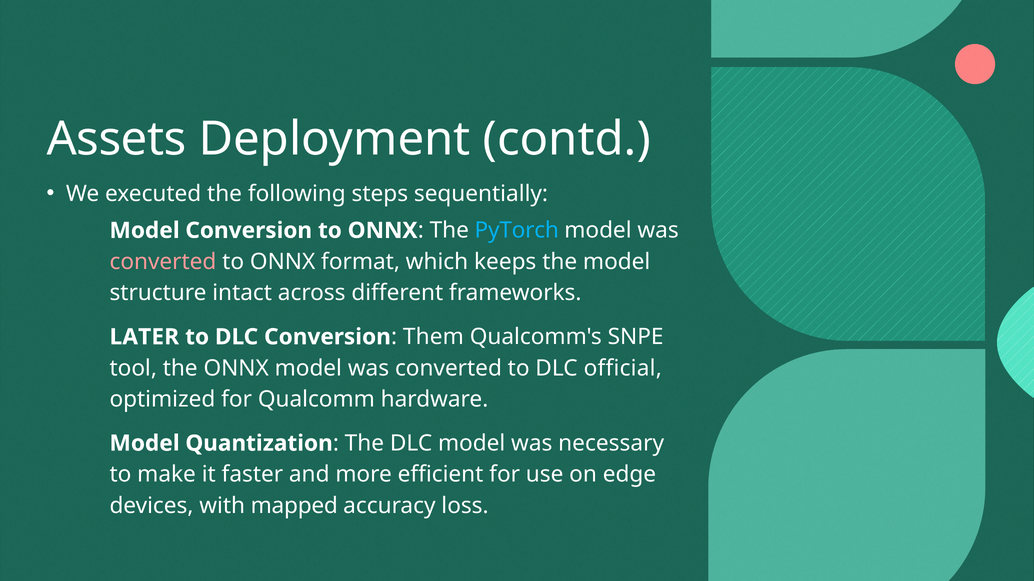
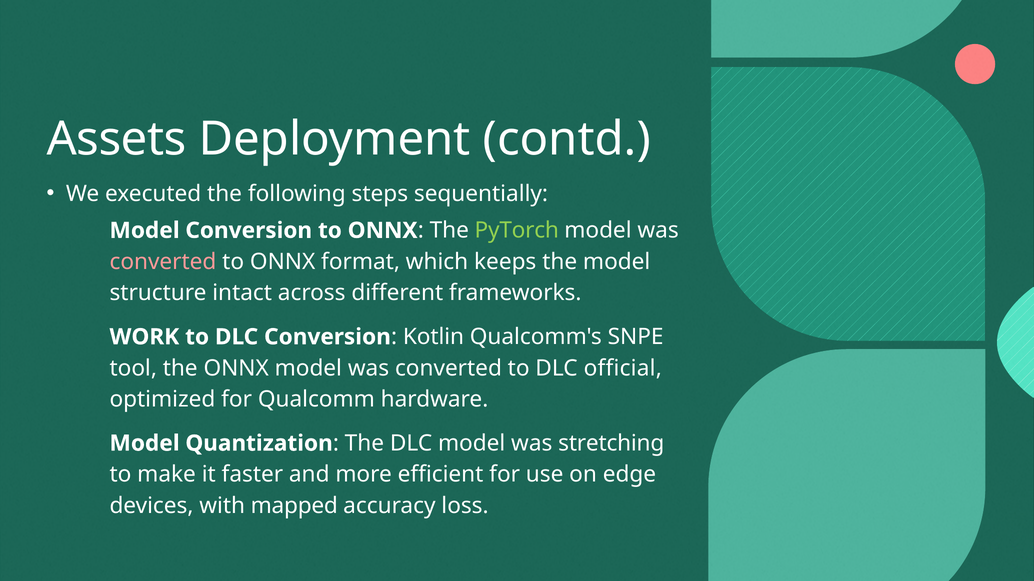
PyTorch colour: light blue -> light green
LATER: LATER -> WORK
Them: Them -> Kotlin
necessary: necessary -> stretching
